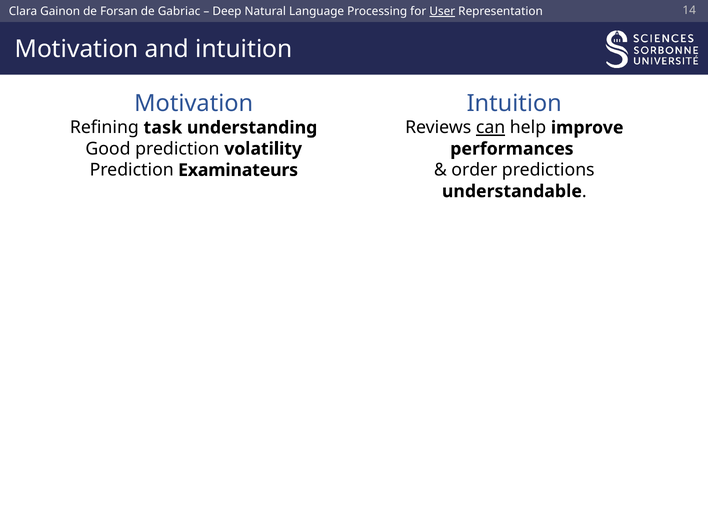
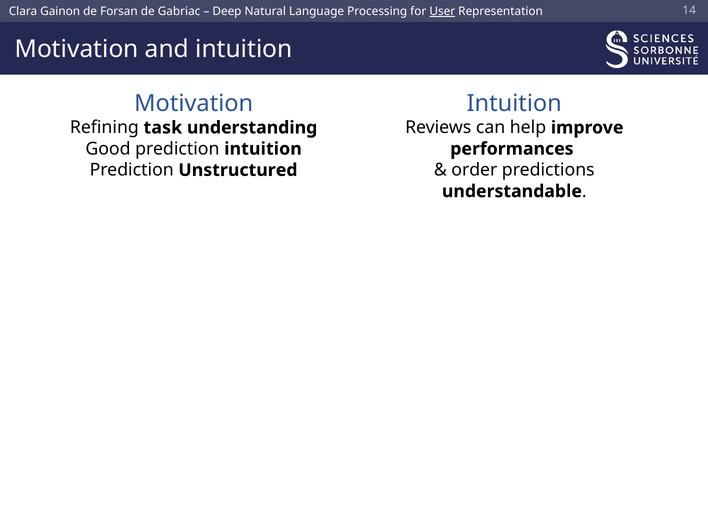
can underline: present -> none
prediction volatility: volatility -> intuition
Examinateurs: Examinateurs -> Unstructured
